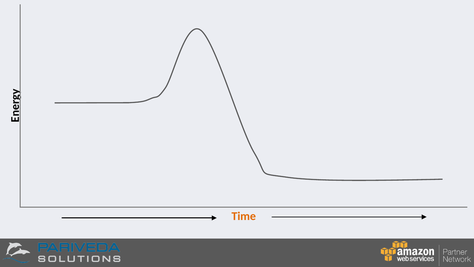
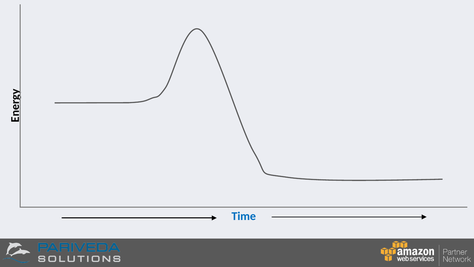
Time colour: orange -> blue
